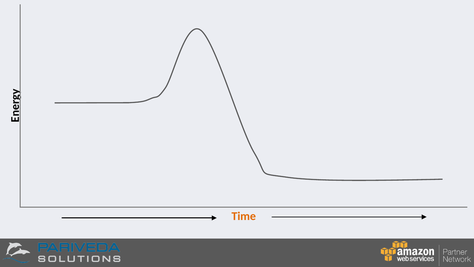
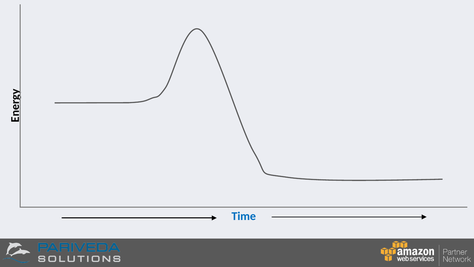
Time colour: orange -> blue
